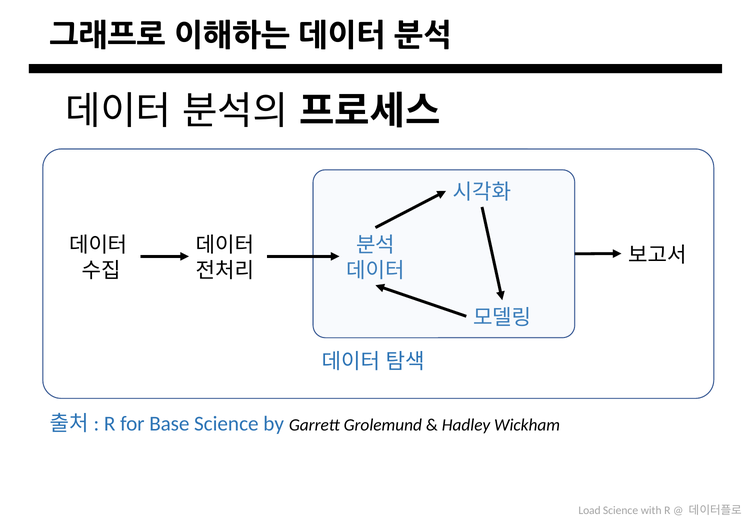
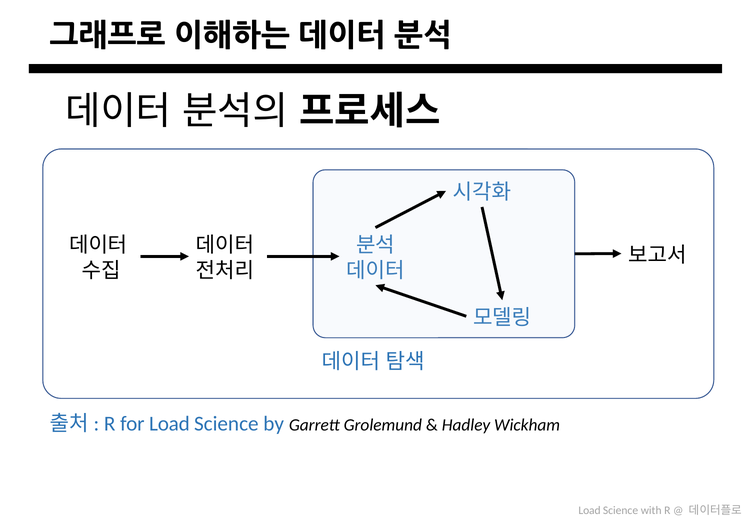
for Base: Base -> Load
